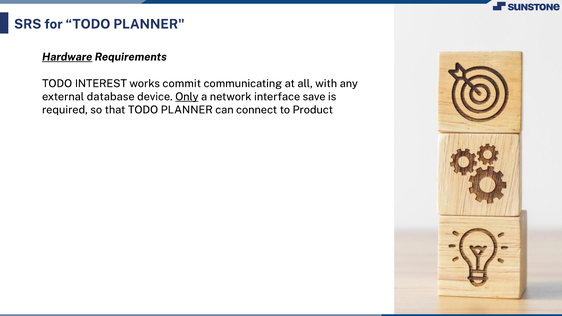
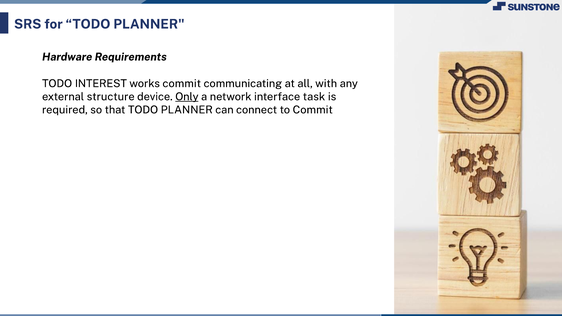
Hardware underline: present -> none
database: database -> structure
save: save -> task
to Product: Product -> Commit
